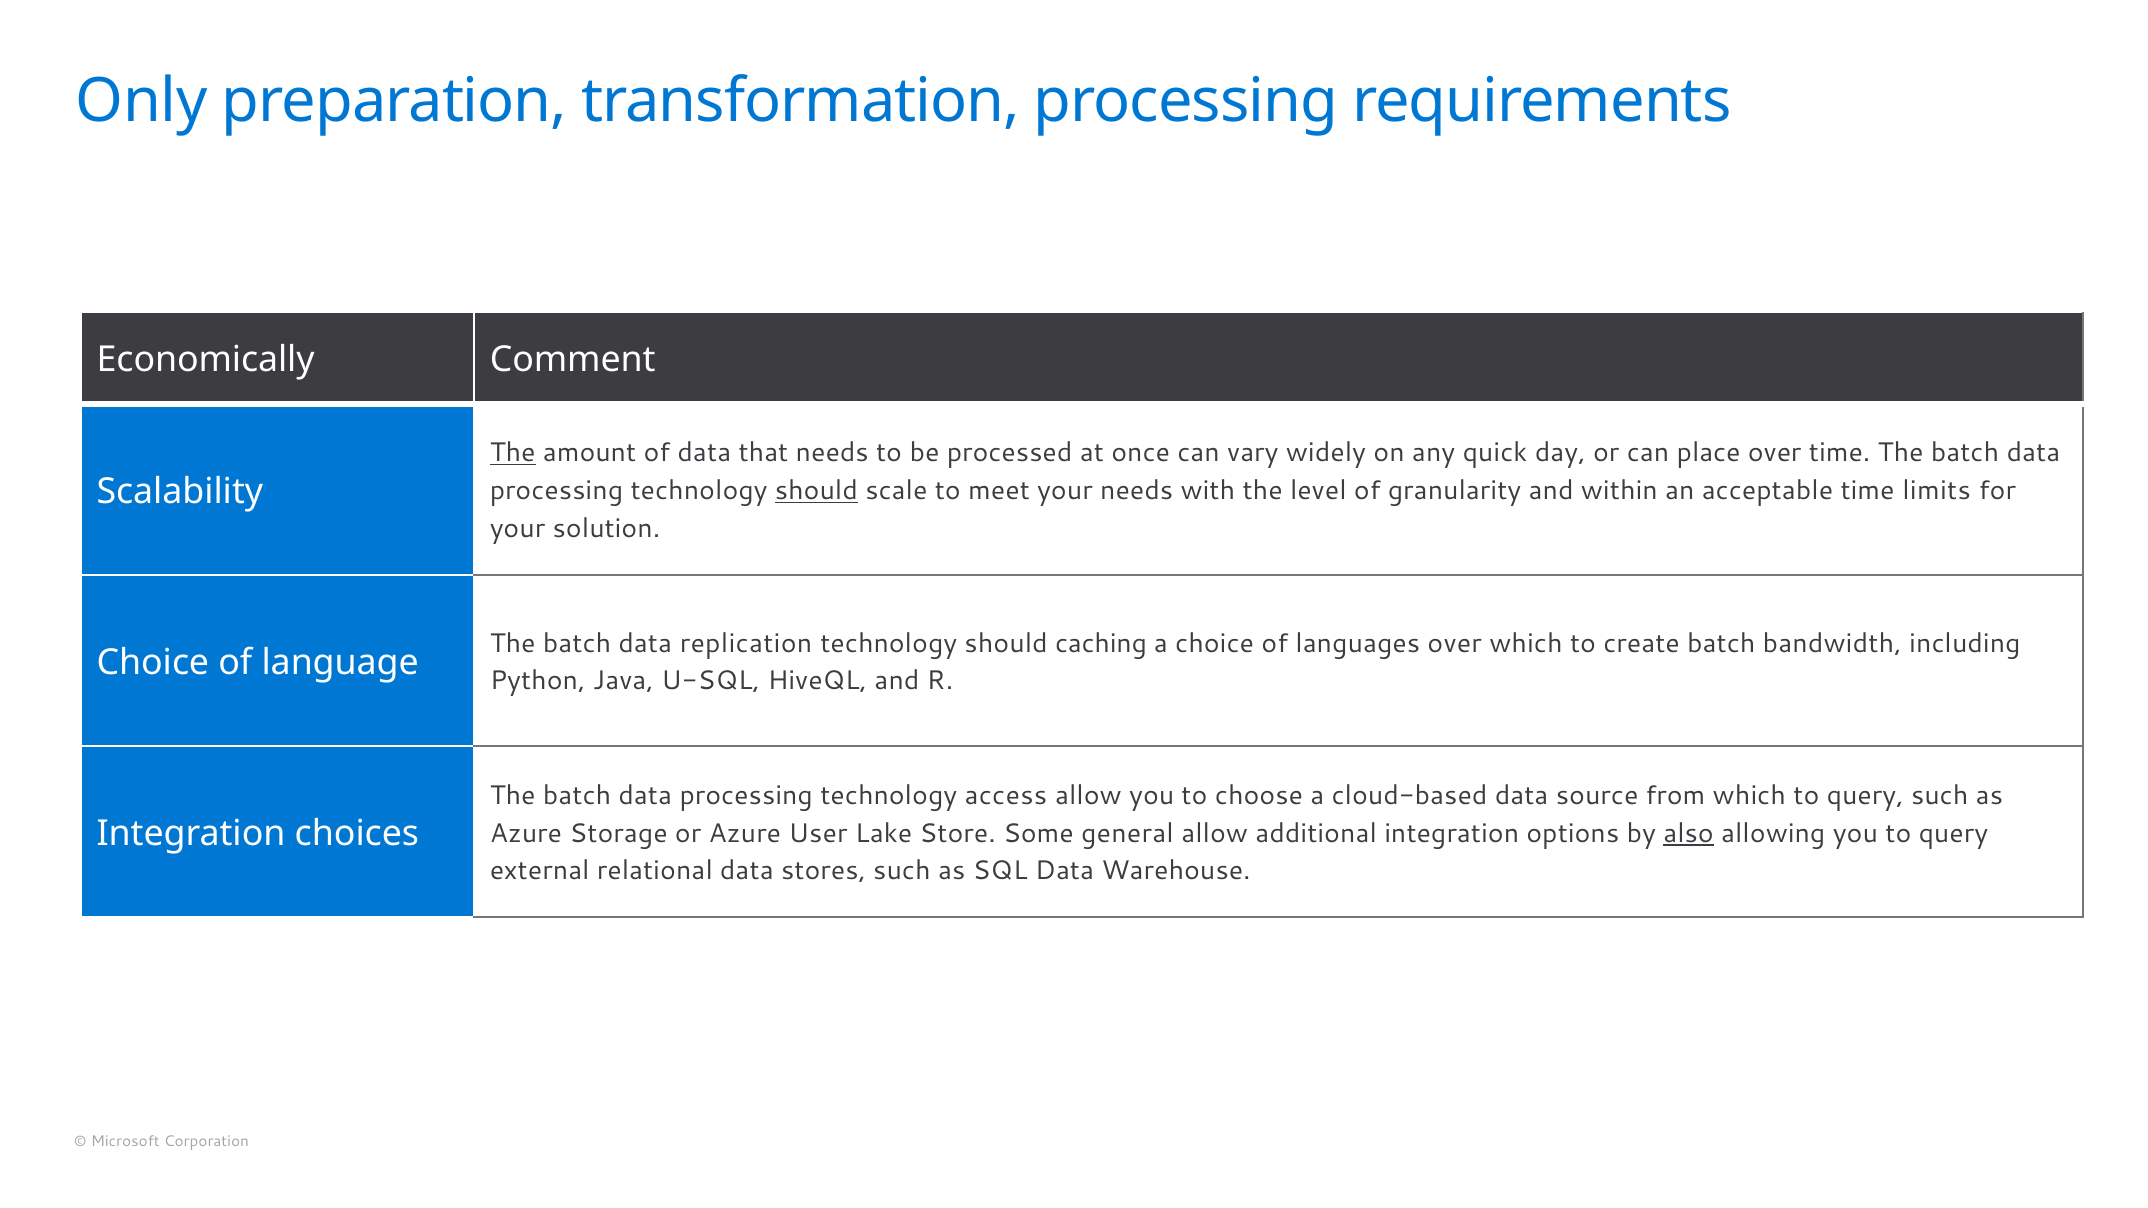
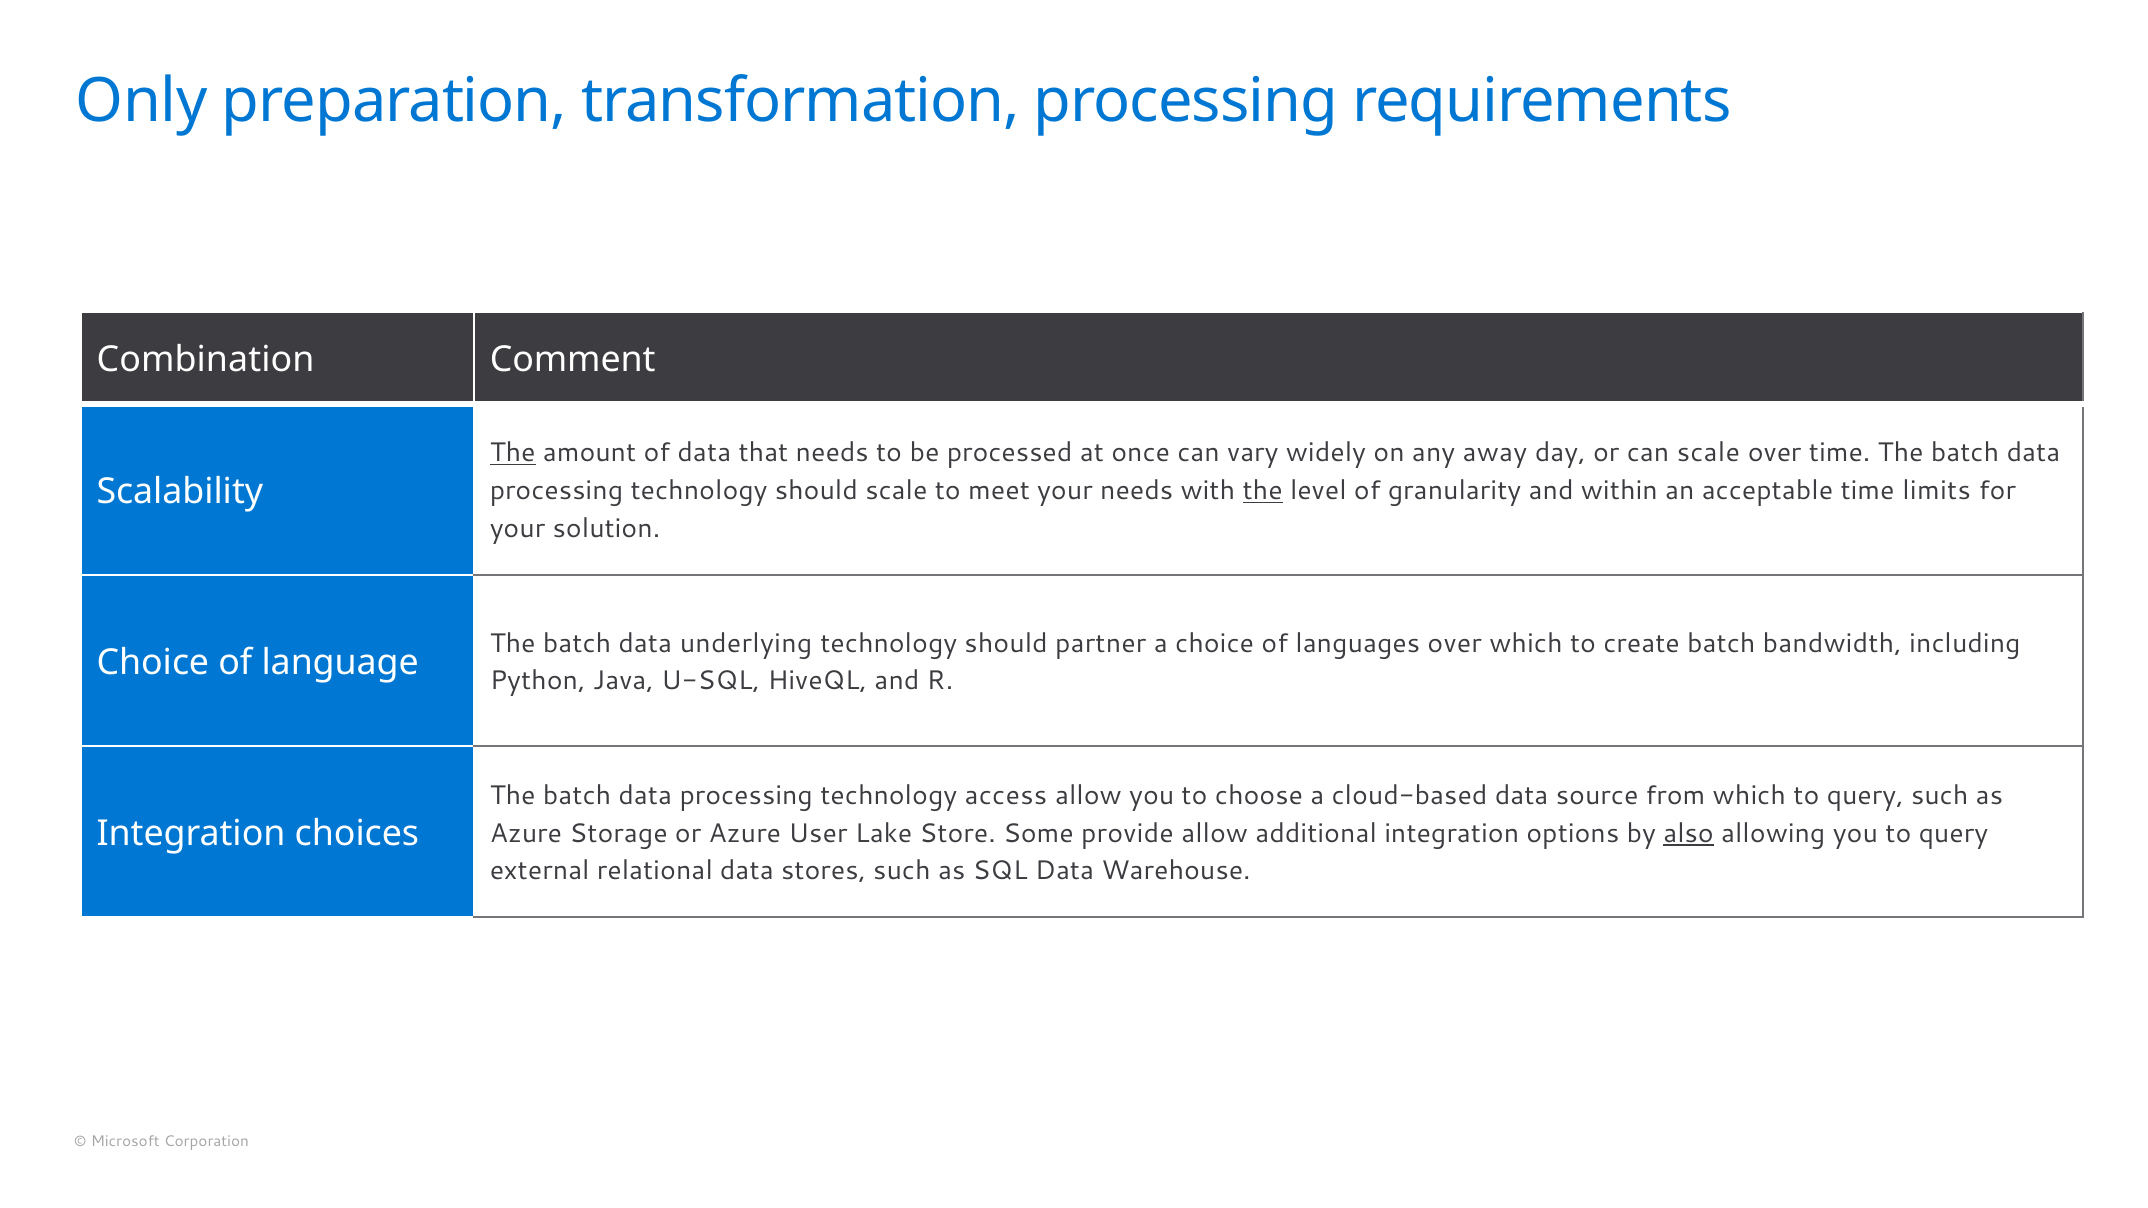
Economically: Economically -> Combination
quick: quick -> away
can place: place -> scale
should at (816, 491) underline: present -> none
the at (1263, 491) underline: none -> present
replication: replication -> underlying
caching: caching -> partner
general: general -> provide
